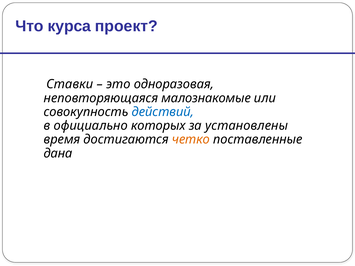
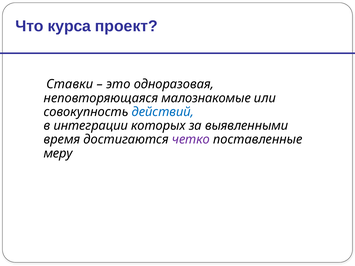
официально: официально -> интеграции
установлены: установлены -> выявленными
четко colour: orange -> purple
дана: дана -> меру
